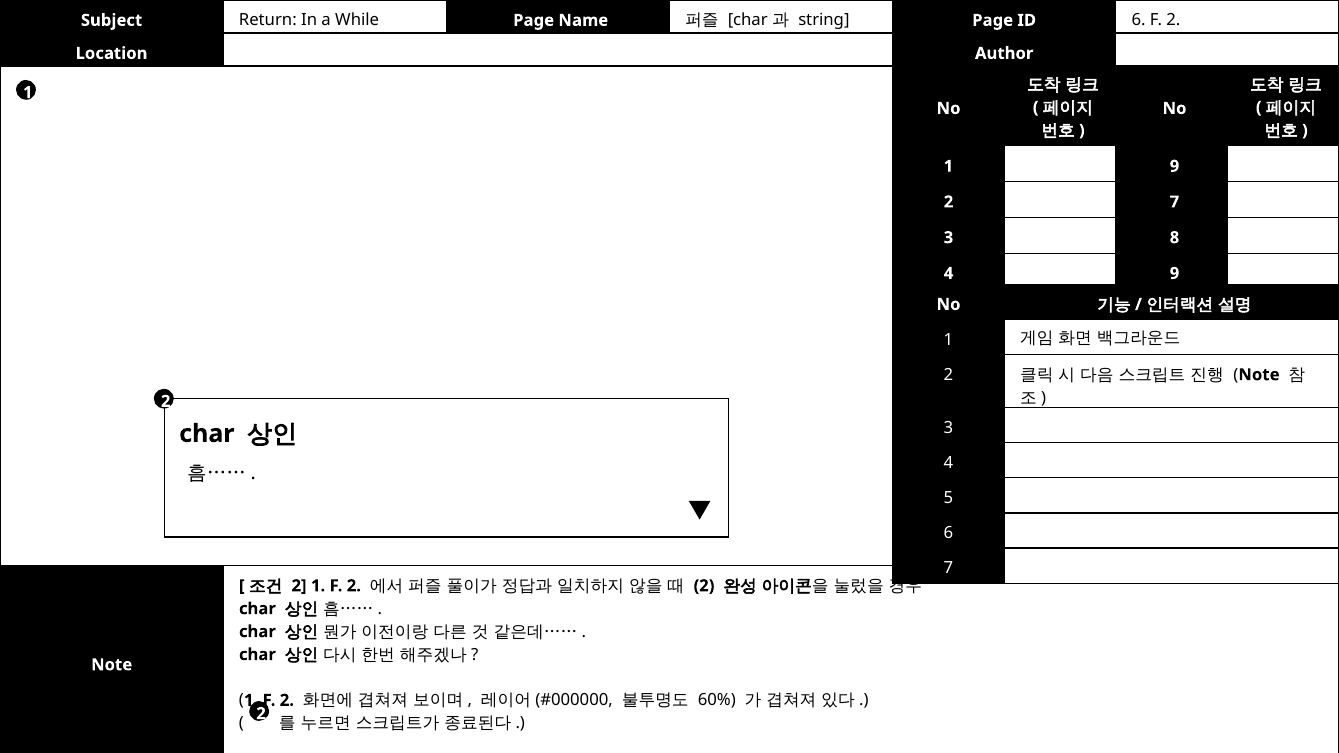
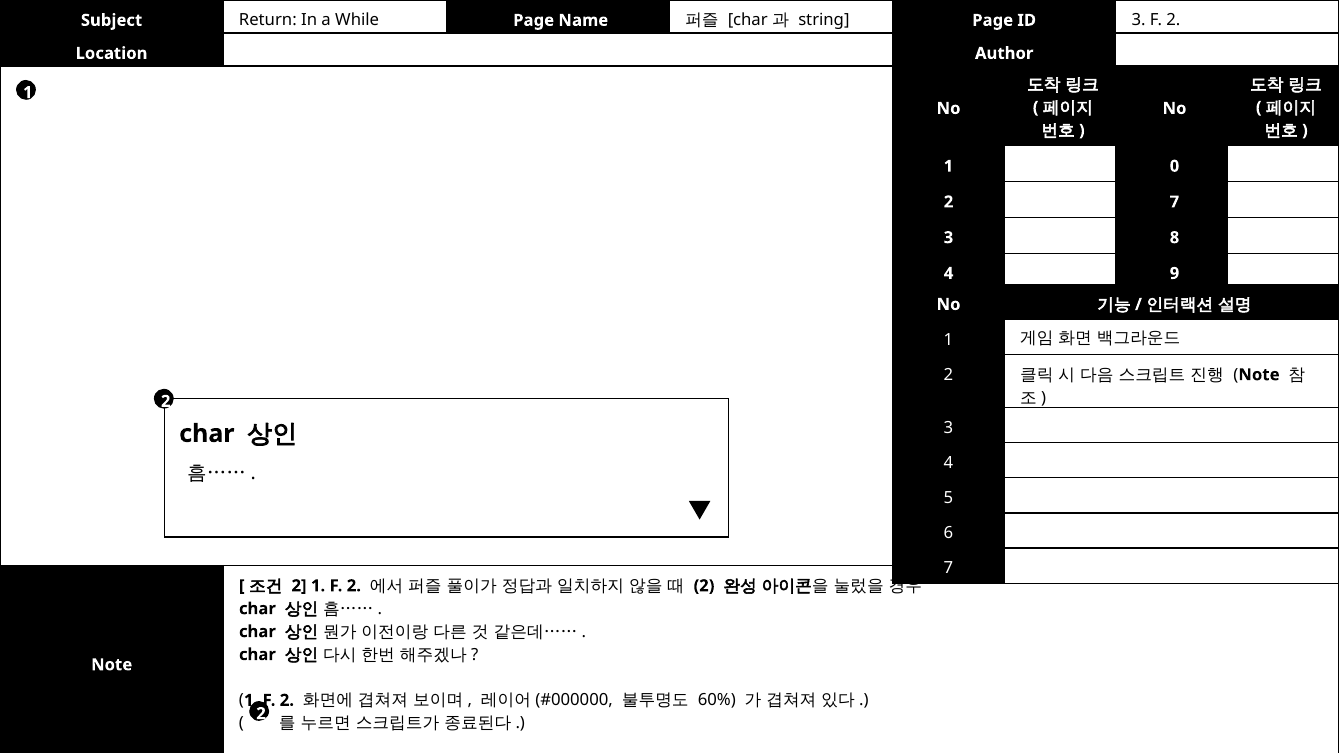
ID 6: 6 -> 3
1 9: 9 -> 0
